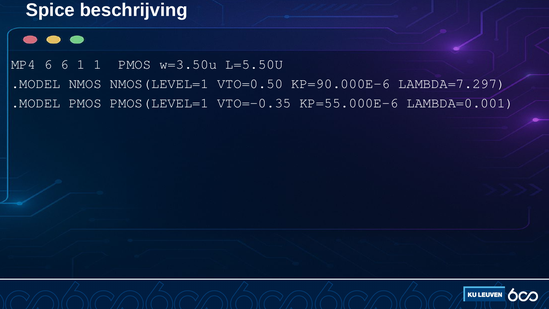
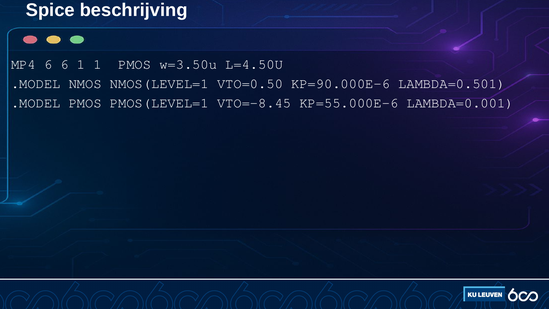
L=5.50U: L=5.50U -> L=4.50U
LAMBDA=7.297: LAMBDA=7.297 -> LAMBDA=0.501
VTO=-0.35: VTO=-0.35 -> VTO=-8.45
